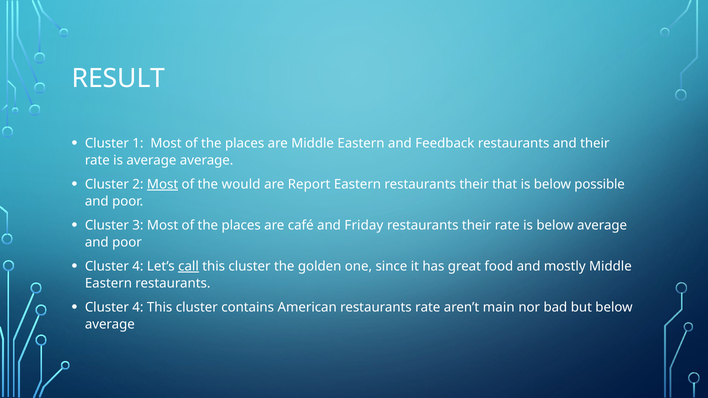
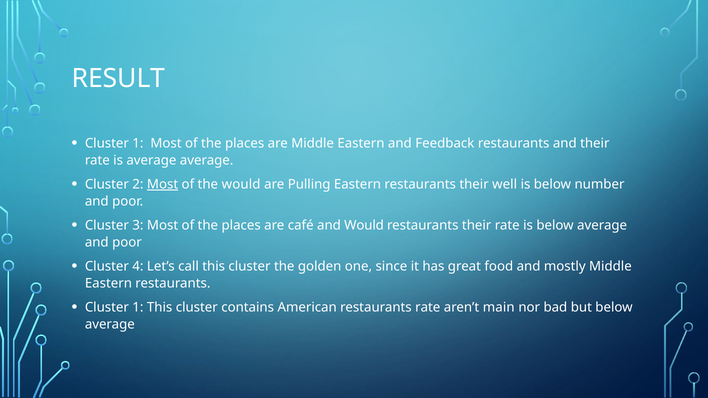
Report: Report -> Pulling
that: that -> well
possible: possible -> number
and Friday: Friday -> Would
call underline: present -> none
4 at (138, 307): 4 -> 1
